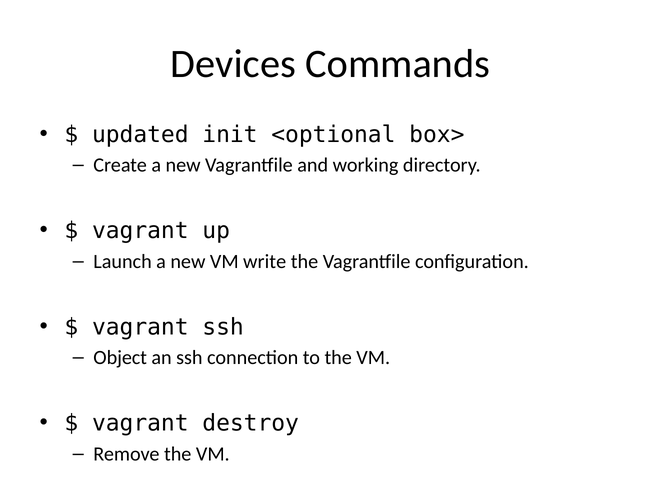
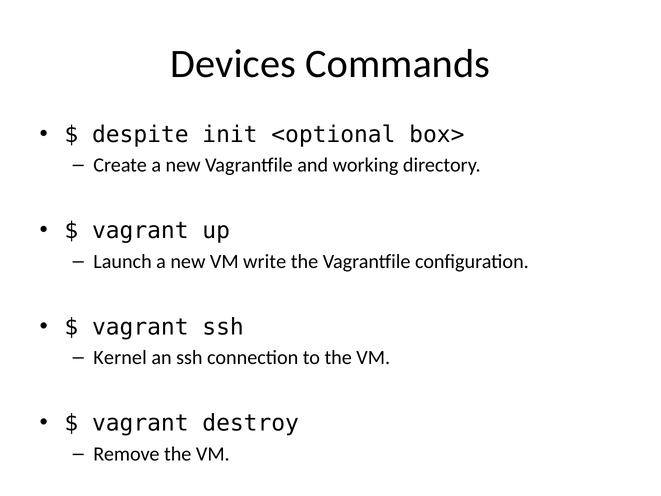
updated: updated -> despite
Object: Object -> Kernel
